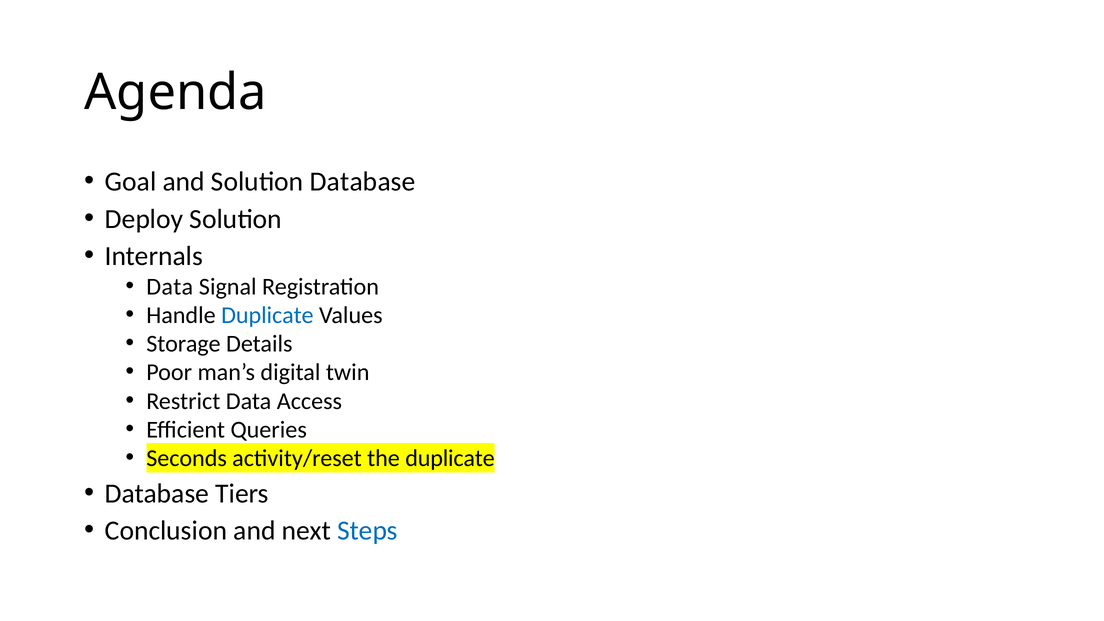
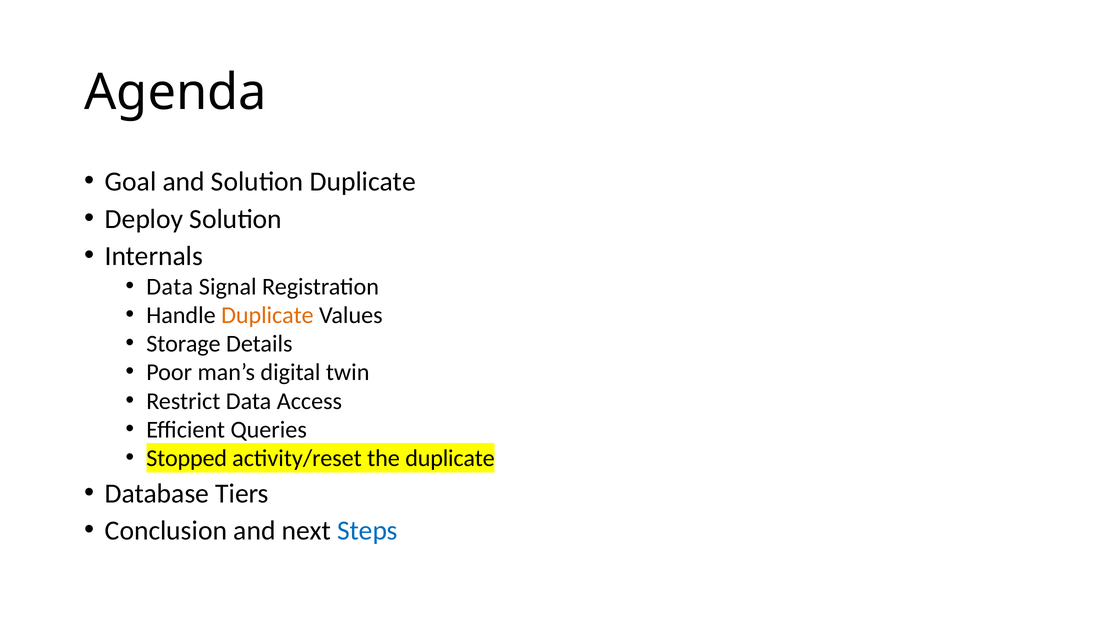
Solution Database: Database -> Duplicate
Duplicate at (267, 315) colour: blue -> orange
Seconds: Seconds -> Stopped
